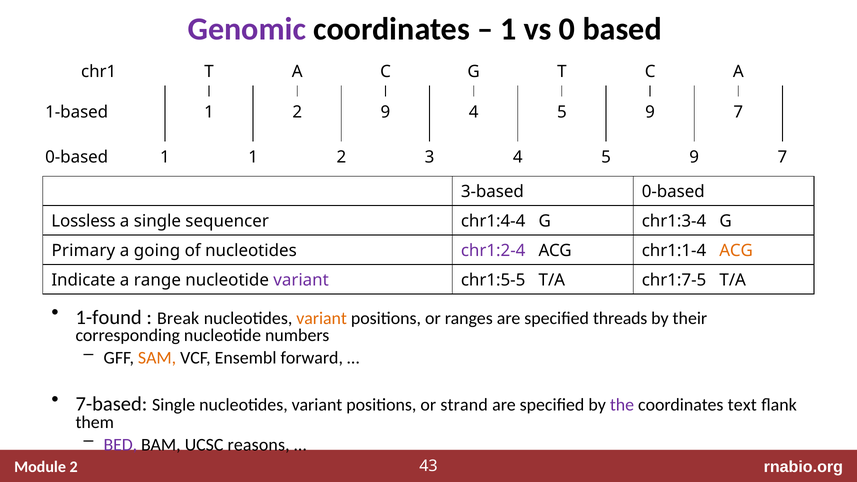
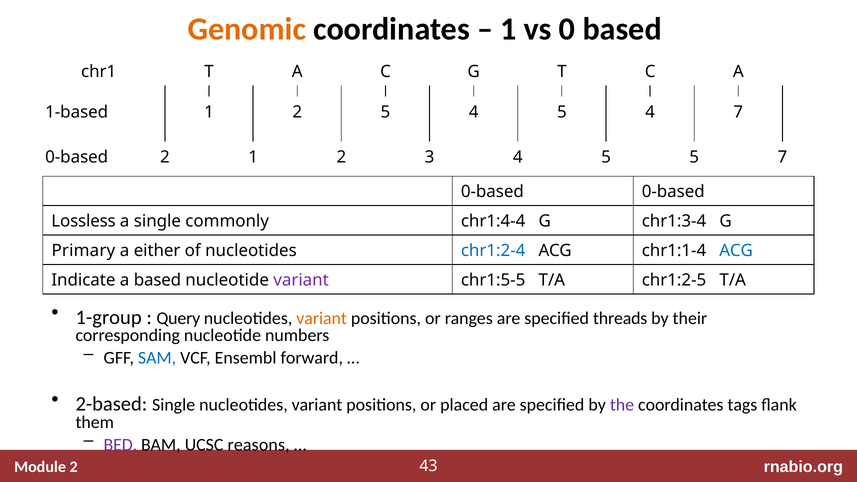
Genomic colour: purple -> orange
2 9: 9 -> 5
9 at (650, 112): 9 -> 4
0-based 1: 1 -> 2
3 4 5 9: 9 -> 5
3-based at (492, 192): 3-based -> 0-based
sequencer: sequencer -> commonly
going: going -> either
chr1:2-4 colour: purple -> blue
ACG at (736, 251) colour: orange -> blue
a range: range -> based
chr1:7-5: chr1:7-5 -> chr1:2-5
1-found: 1-found -> 1-group
Break: Break -> Query
SAM colour: orange -> blue
7-based: 7-based -> 2-based
strand: strand -> placed
text: text -> tags
